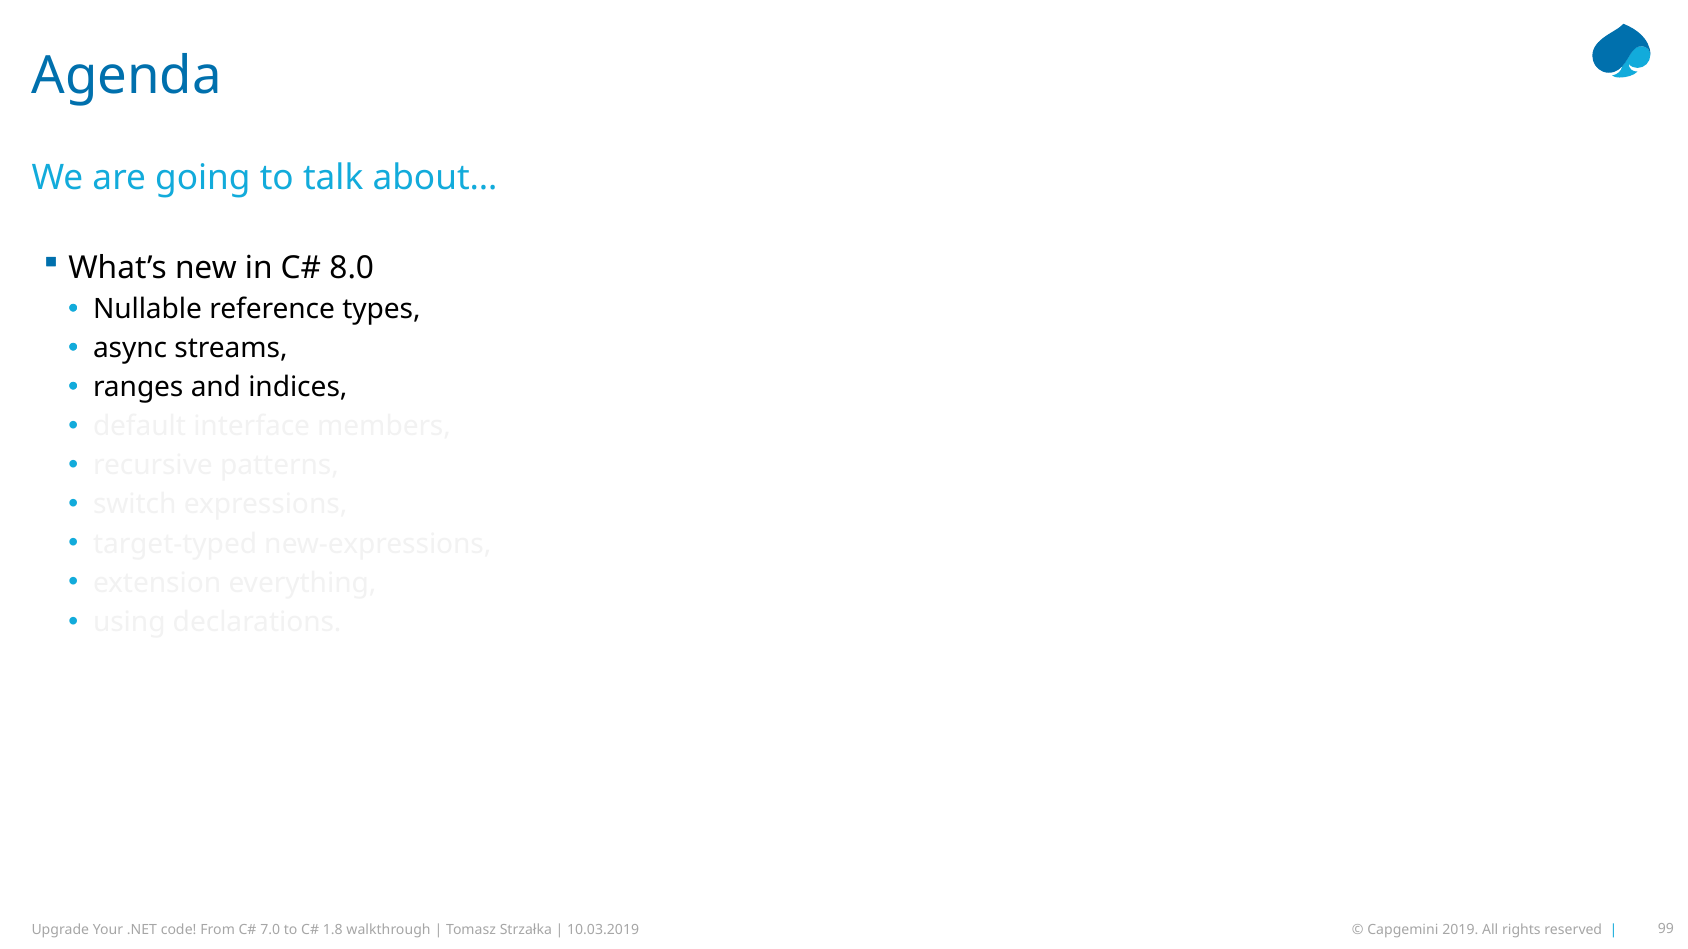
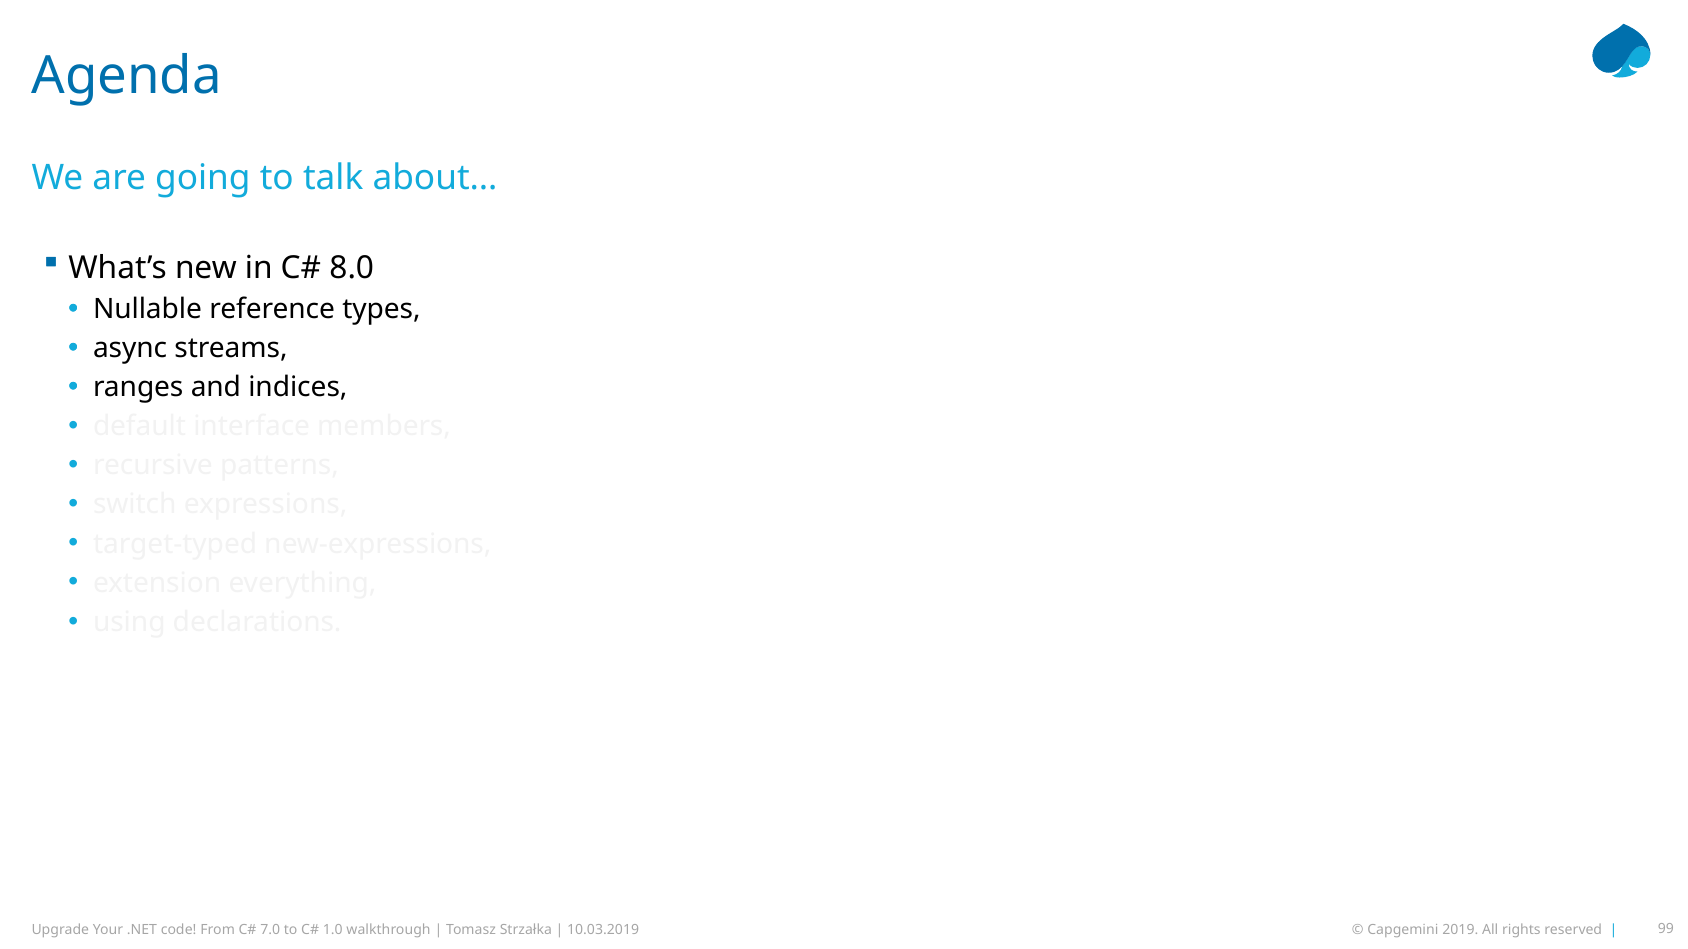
1.8: 1.8 -> 1.0
